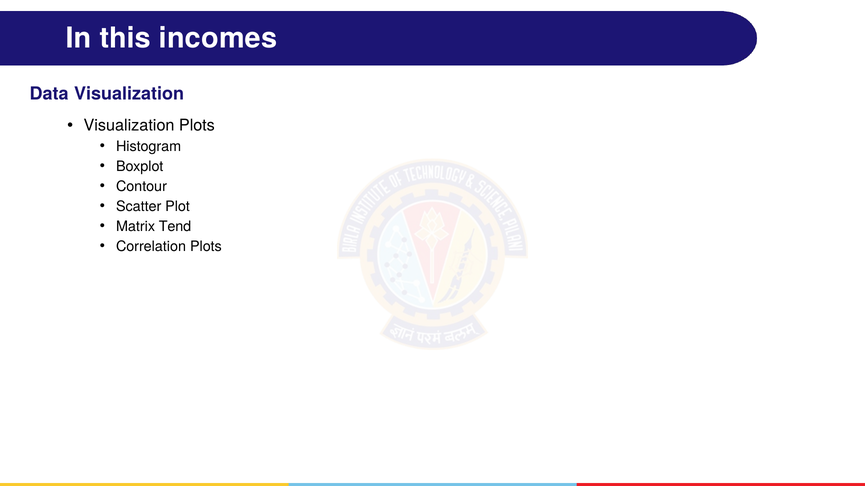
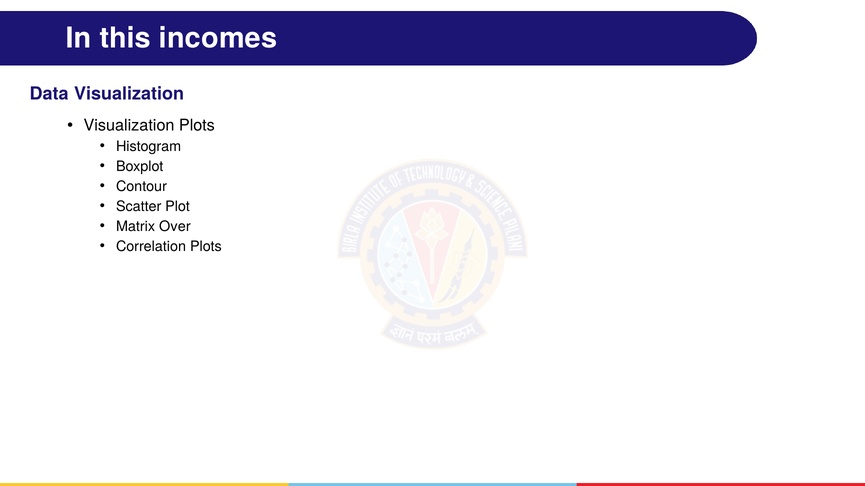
Tend: Tend -> Over
